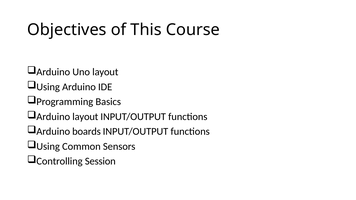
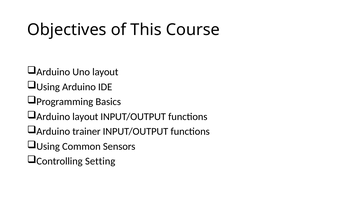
boards: boards -> trainer
Session: Session -> Setting
